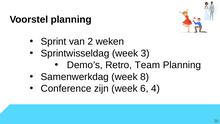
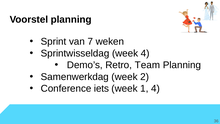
2: 2 -> 7
week 3: 3 -> 4
8: 8 -> 2
zijn: zijn -> iets
6: 6 -> 1
